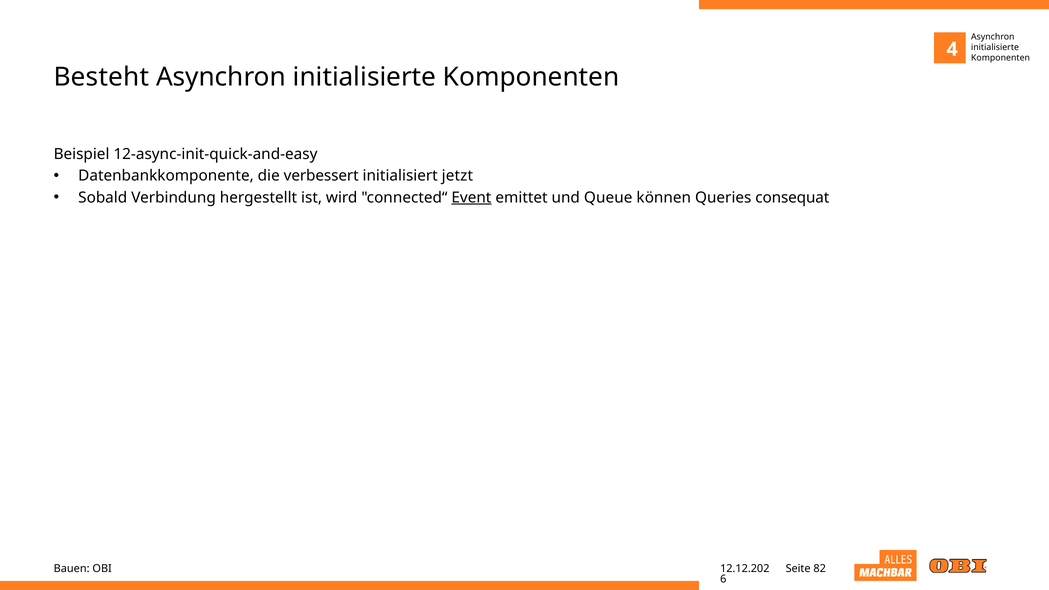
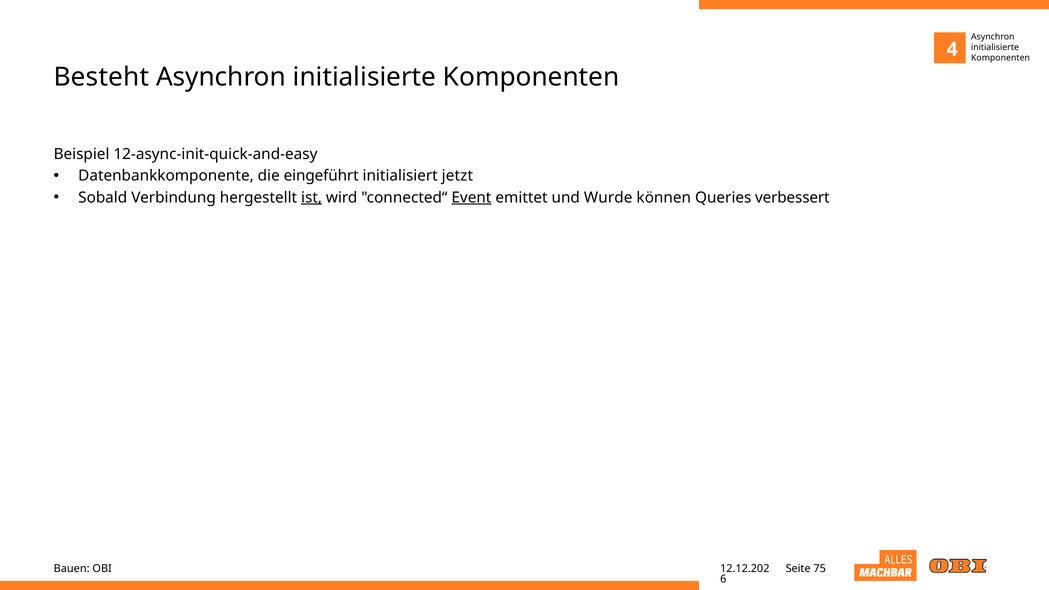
verbessert: verbessert -> eingeführt
ist underline: none -> present
Queue: Queue -> Wurde
consequat: consequat -> verbessert
82: 82 -> 75
